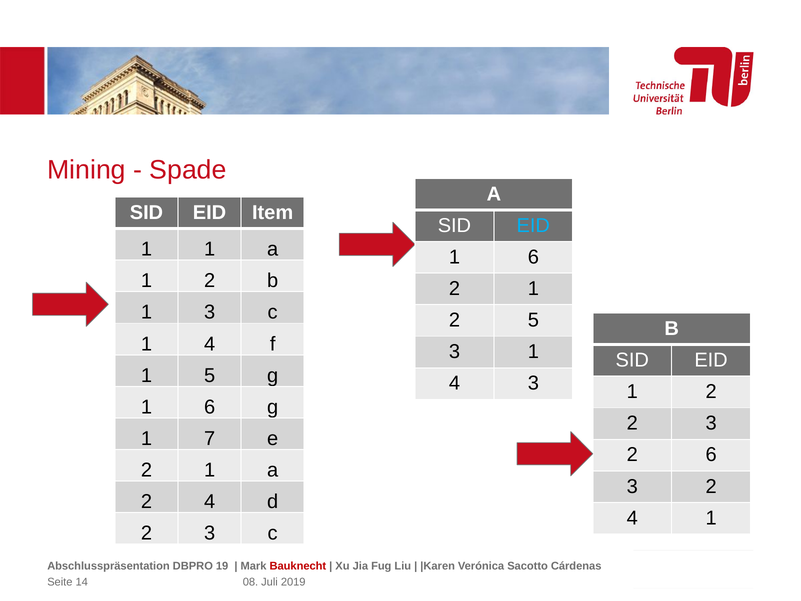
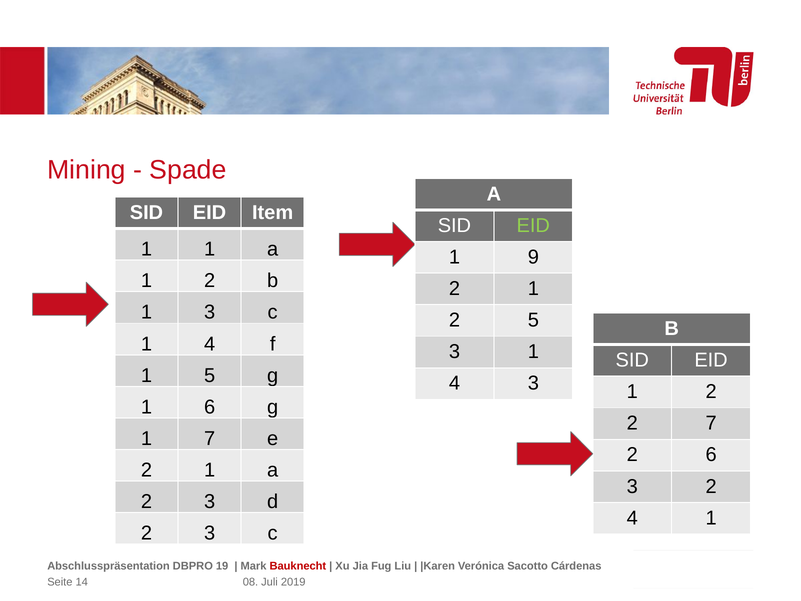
EID at (533, 226) colour: light blue -> light green
6 at (533, 257): 6 -> 9
3 at (711, 423): 3 -> 7
4 at (210, 501): 4 -> 3
